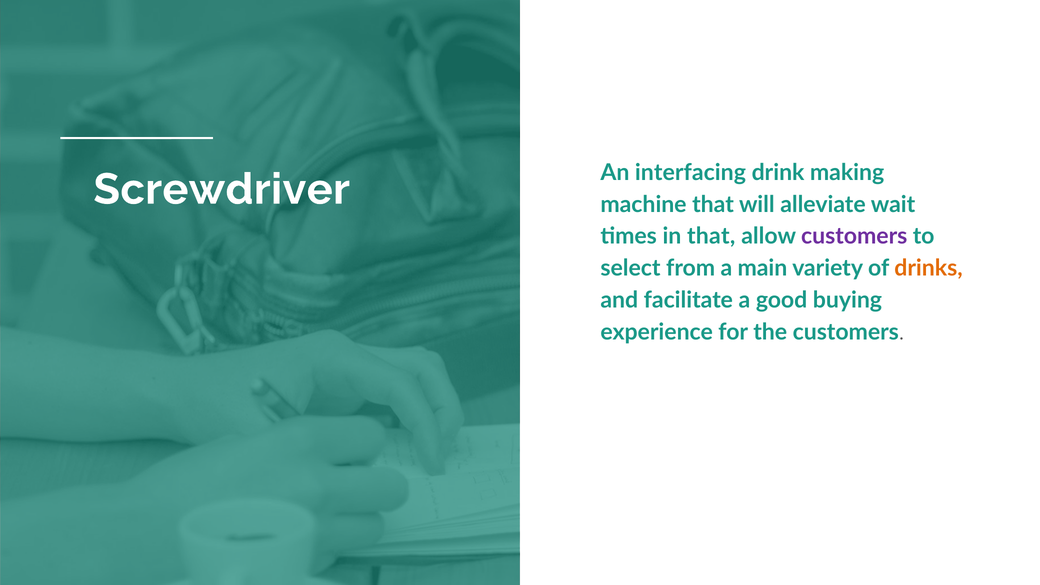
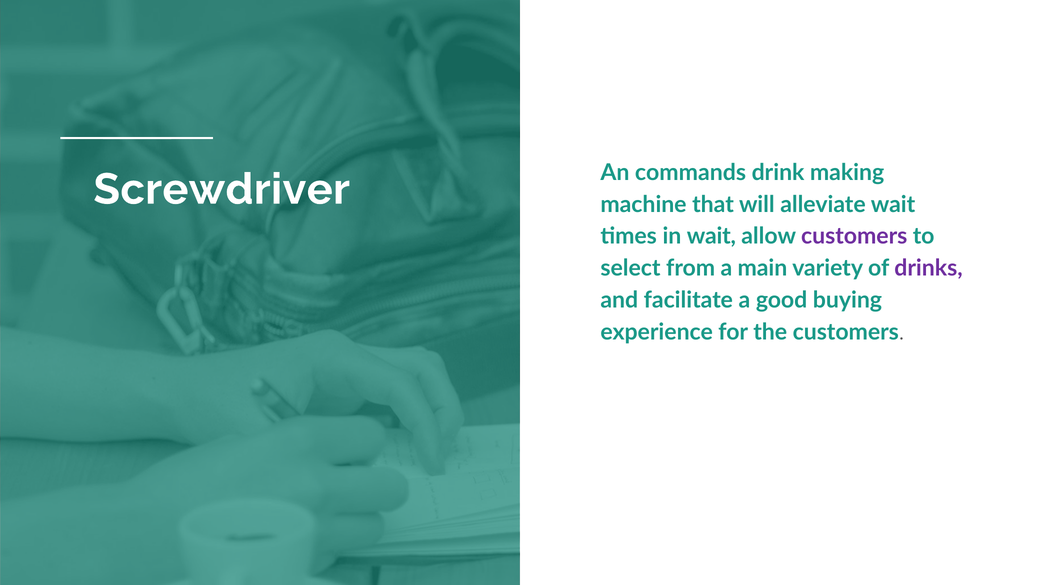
interfacing: interfacing -> commands
in that: that -> wait
drinks colour: orange -> purple
